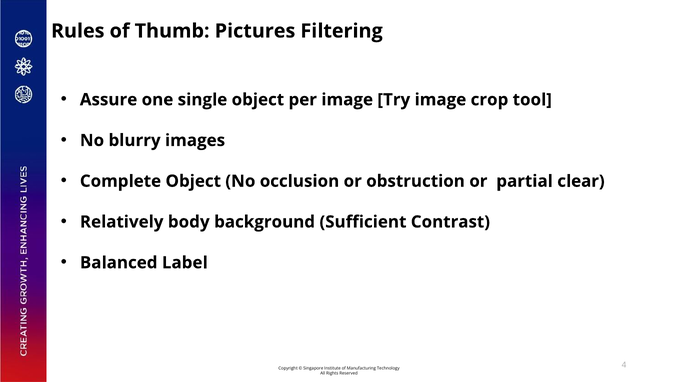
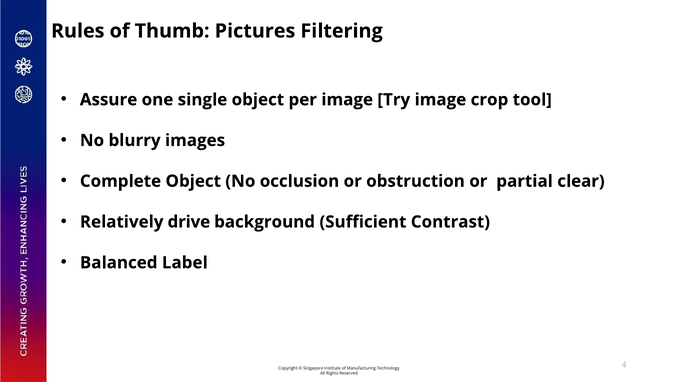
body: body -> drive
